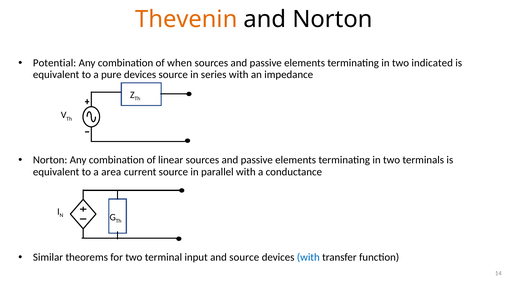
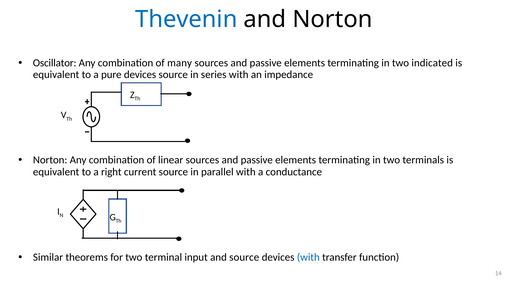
Thevenin colour: orange -> blue
Potential: Potential -> Oscillator
when: when -> many
area: area -> right
